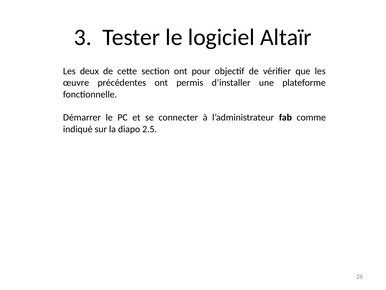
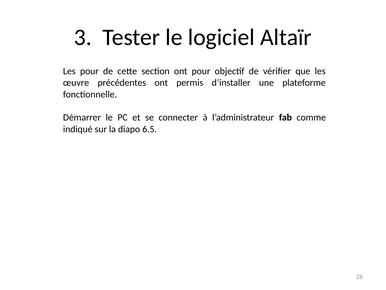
Les deux: deux -> pour
2.5: 2.5 -> 6.5
